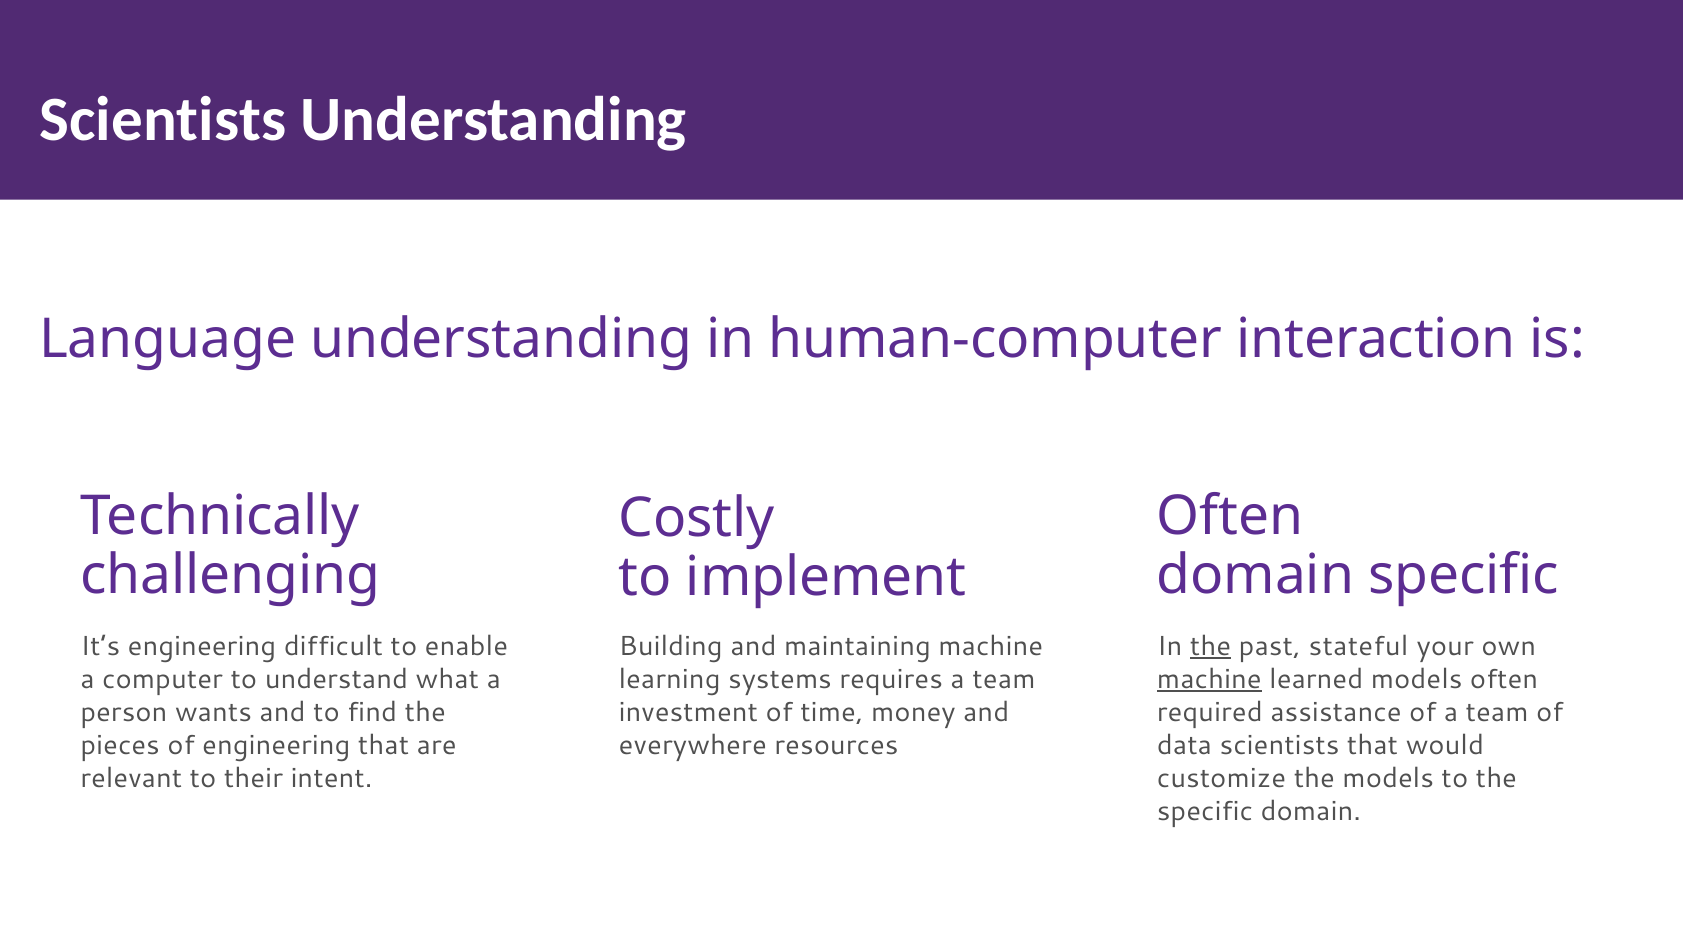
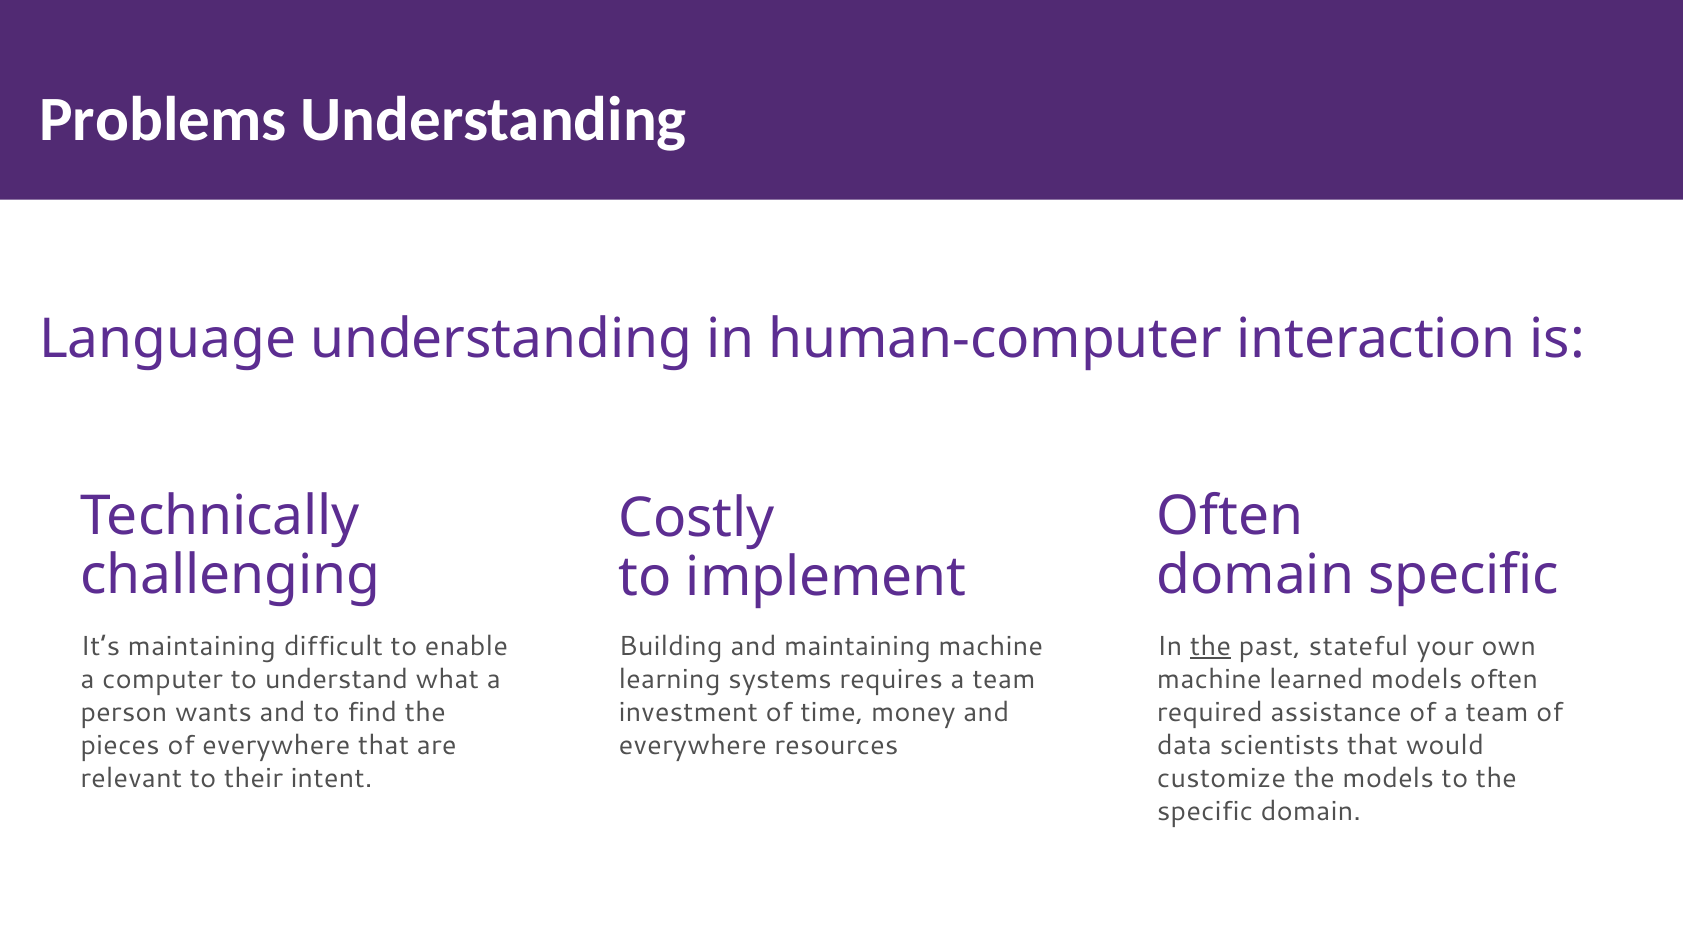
Scientists at (163, 119): Scientists -> Problems
It’s engineering: engineering -> maintaining
machine at (1209, 680) underline: present -> none
of engineering: engineering -> everywhere
